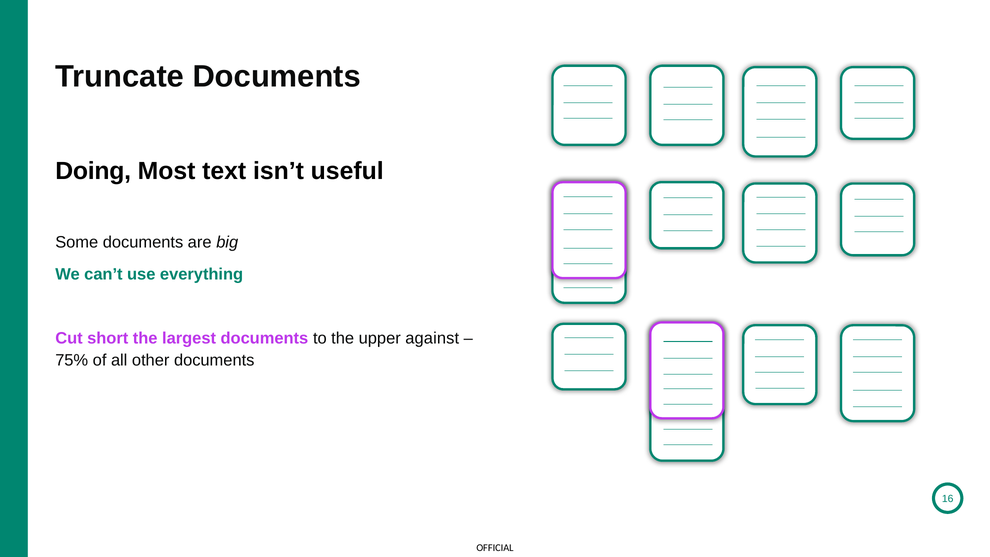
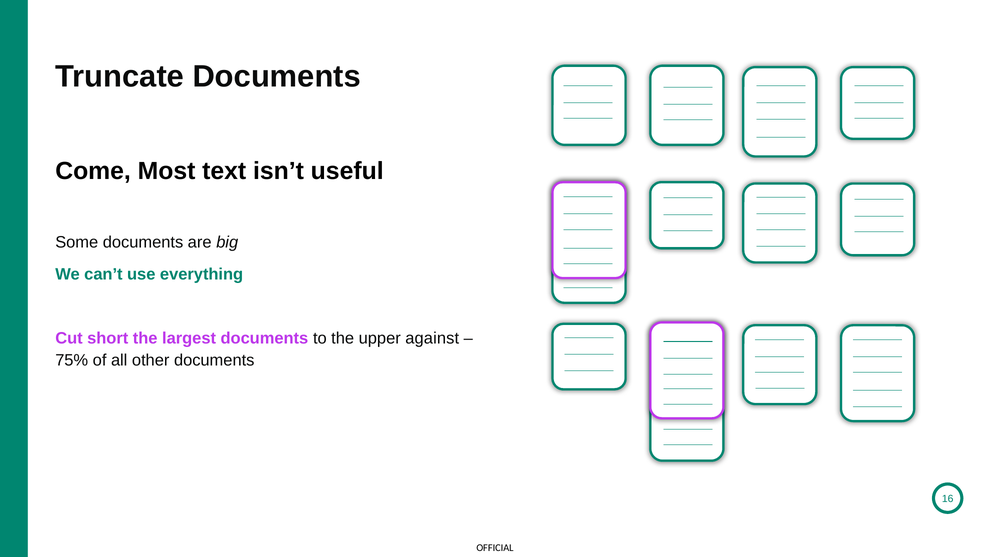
Doing: Doing -> Come
